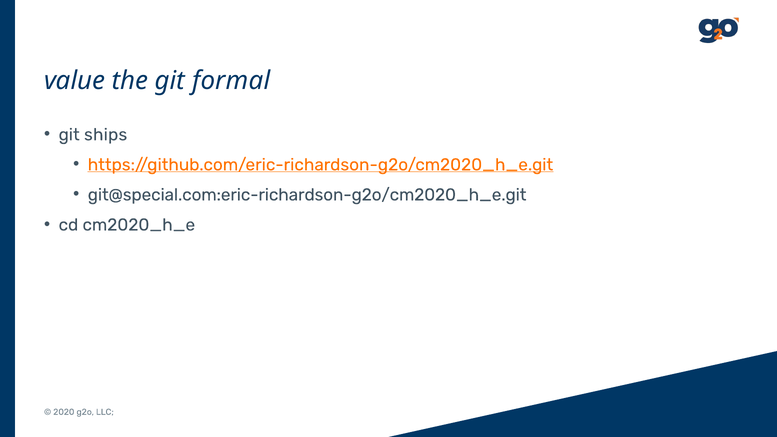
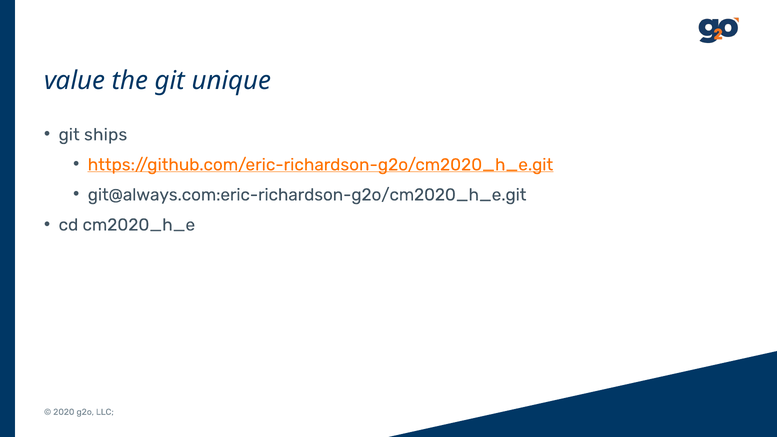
formal: formal -> unique
git@special.com:eric-richardson-g2o/cm2020_h_e.git: git@special.com:eric-richardson-g2o/cm2020_h_e.git -> git@always.com:eric-richardson-g2o/cm2020_h_e.git
